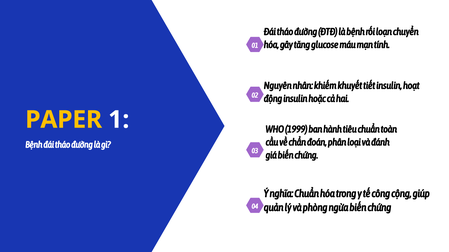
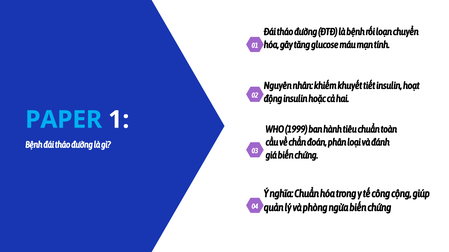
PAPER colour: yellow -> light blue
